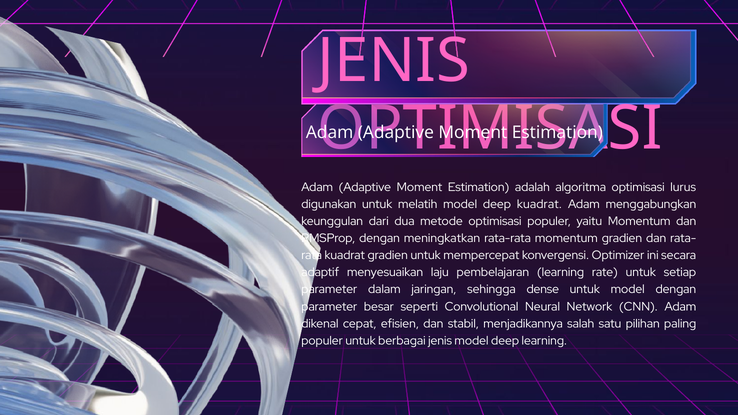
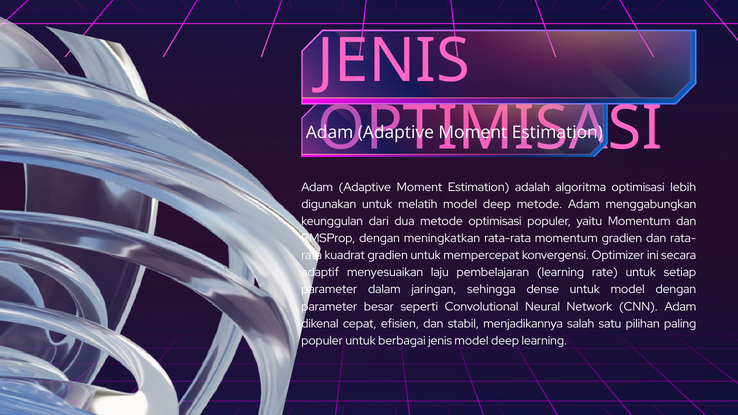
lurus: lurus -> lebih
deep kuadrat: kuadrat -> metode
